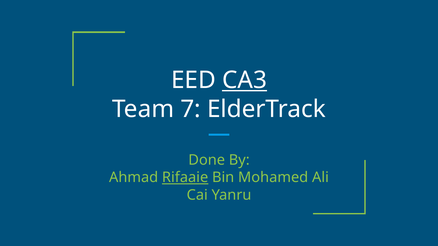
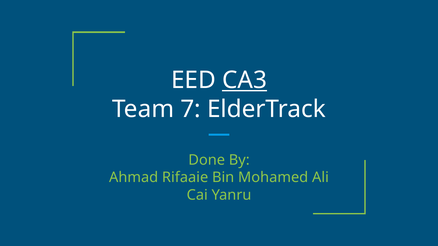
Rifaaie underline: present -> none
